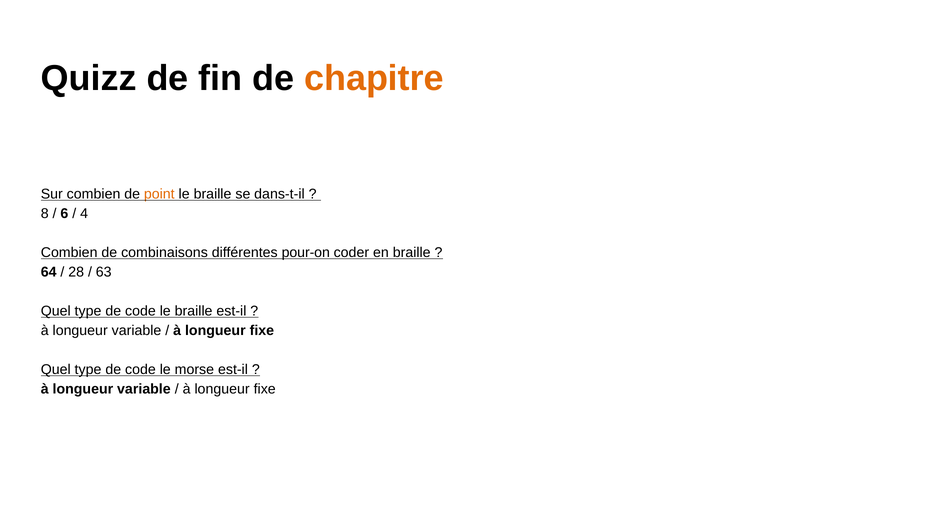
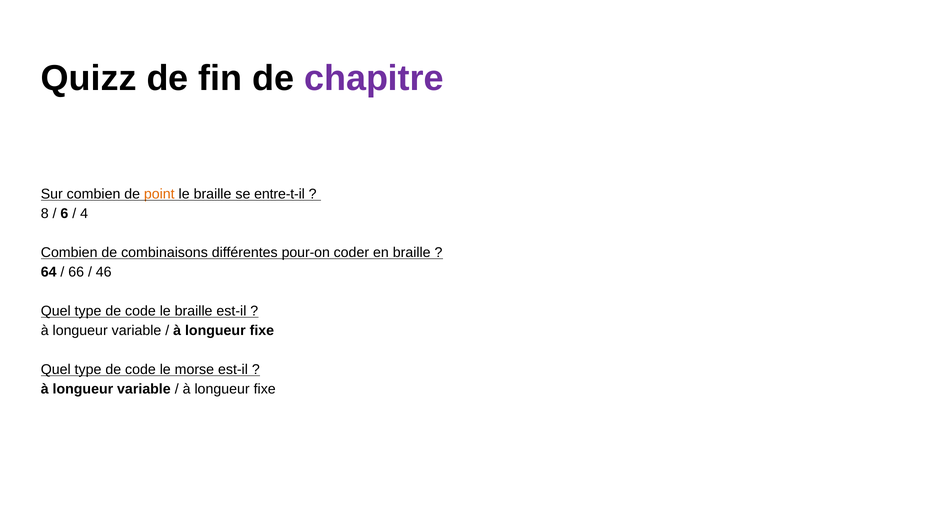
chapitre colour: orange -> purple
dans-t-il: dans-t-il -> entre-t-il
28: 28 -> 66
63: 63 -> 46
